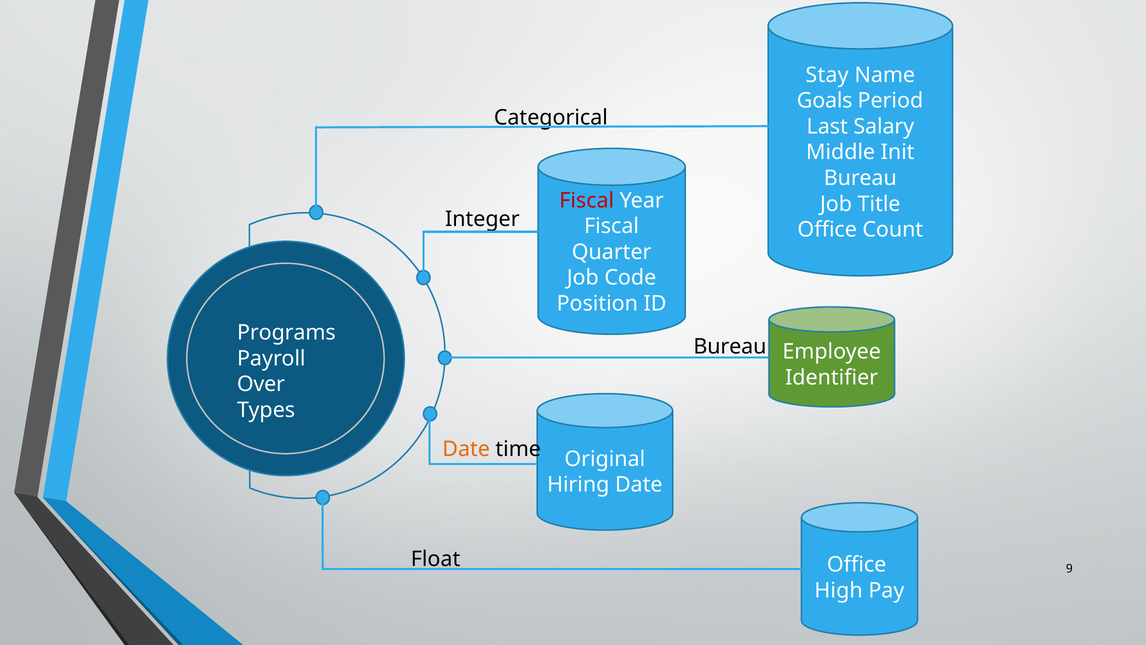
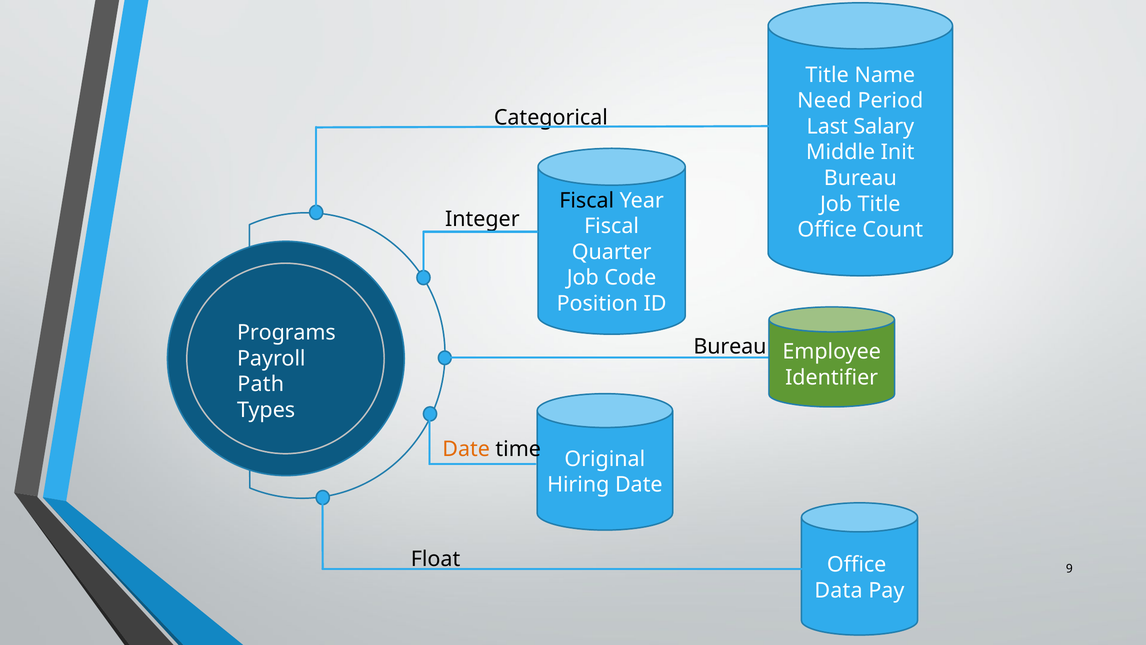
Stay at (827, 75): Stay -> Title
Goals: Goals -> Need
Fiscal at (587, 200) colour: red -> black
Over: Over -> Path
High: High -> Data
